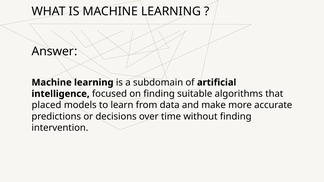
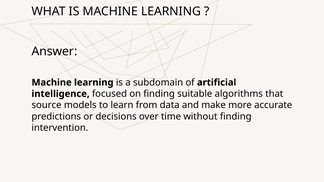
placed: placed -> source
